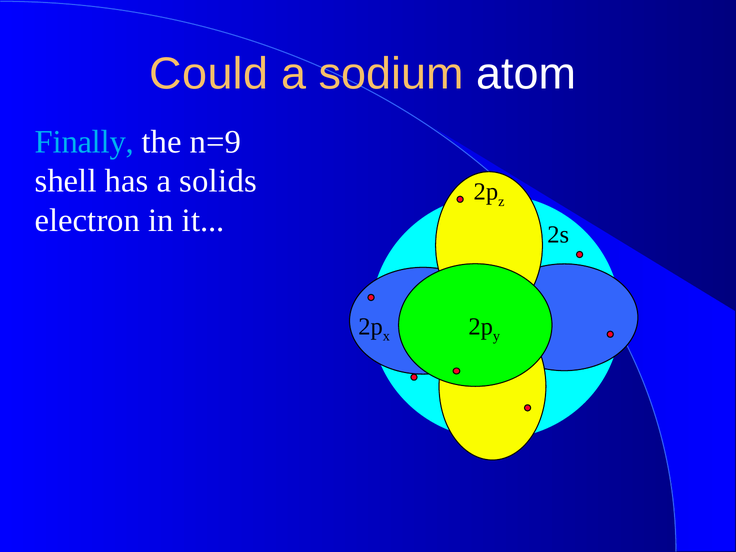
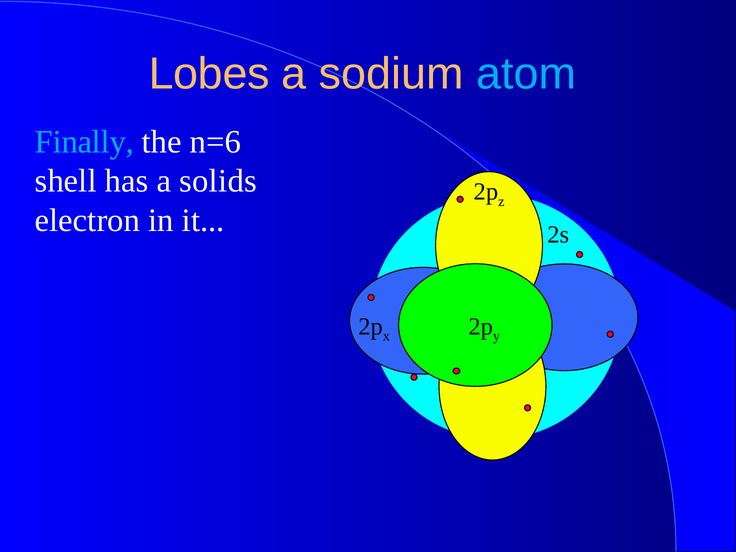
Could: Could -> Lobes
atom colour: white -> light blue
n=9: n=9 -> n=6
